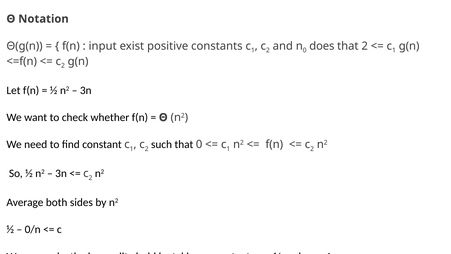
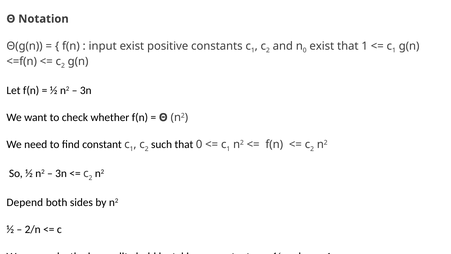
0 does: does -> exist
that 2: 2 -> 1
Average: Average -> Depend
0/n: 0/n -> 2/n
